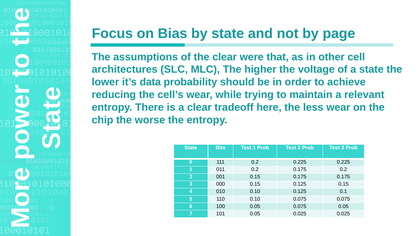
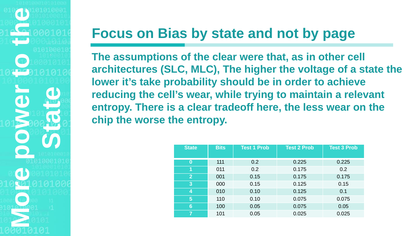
data: data -> take
